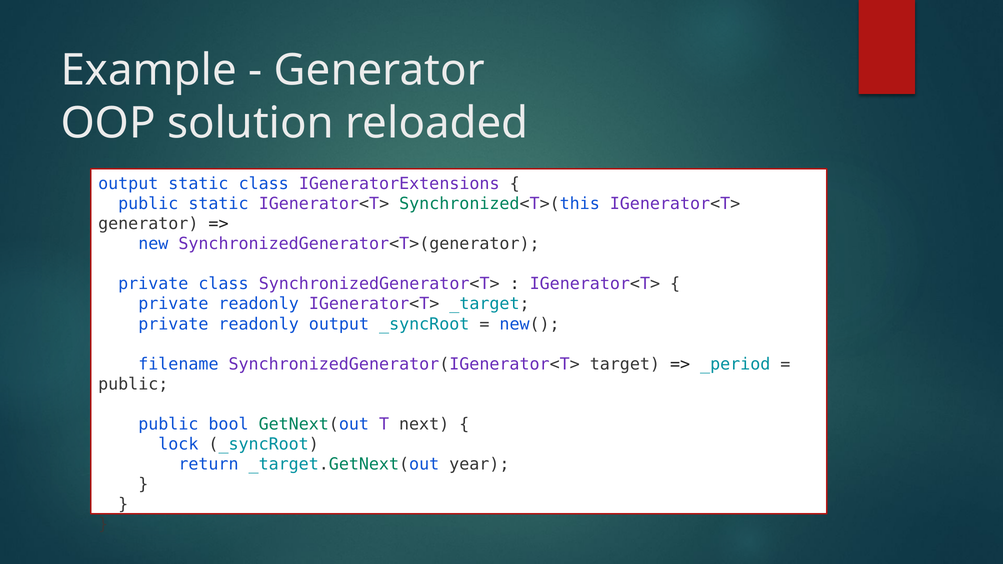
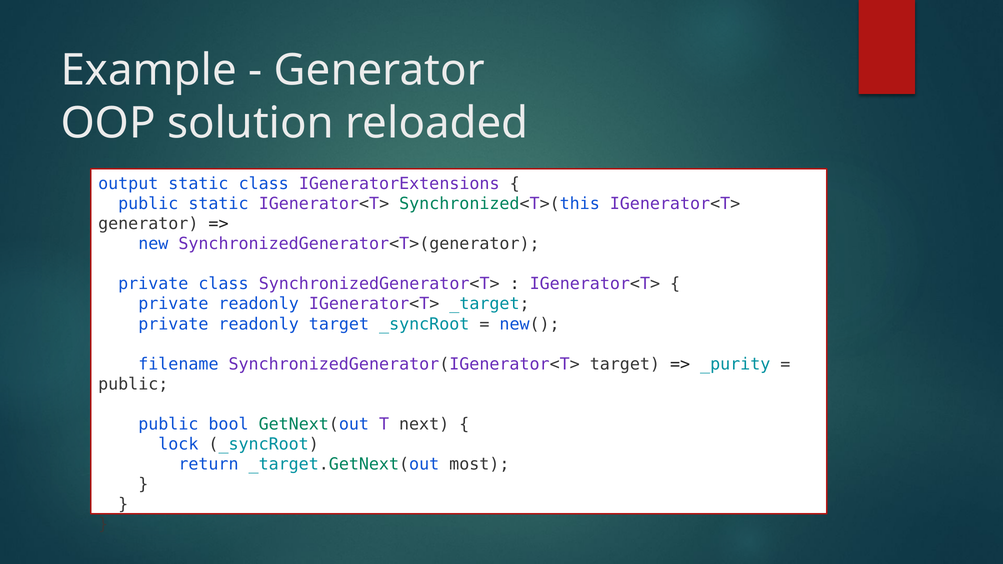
readonly output: output -> target
_period: _period -> _purity
year: year -> most
